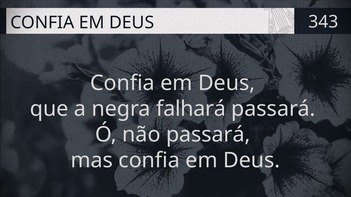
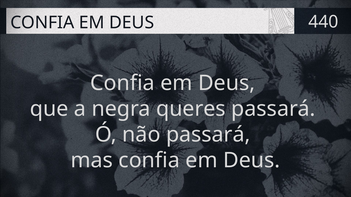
343: 343 -> 440
falhará: falhará -> queres
